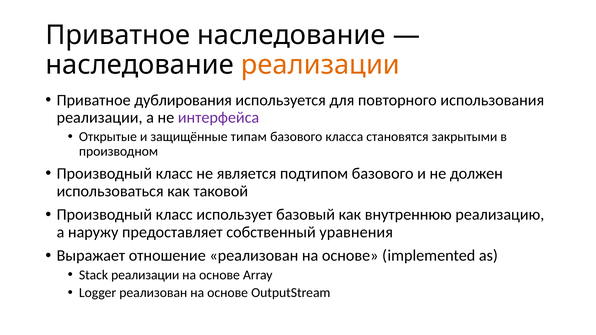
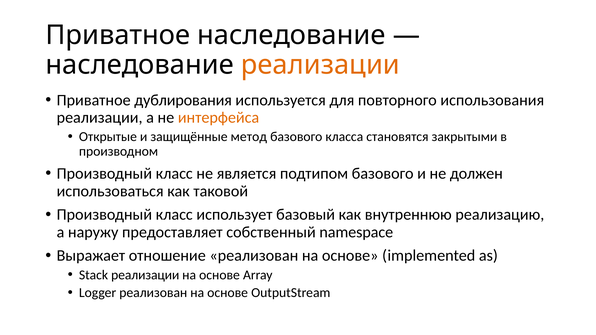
интерфейса colour: purple -> orange
типам: типам -> метод
уравнения: уравнения -> namespace
